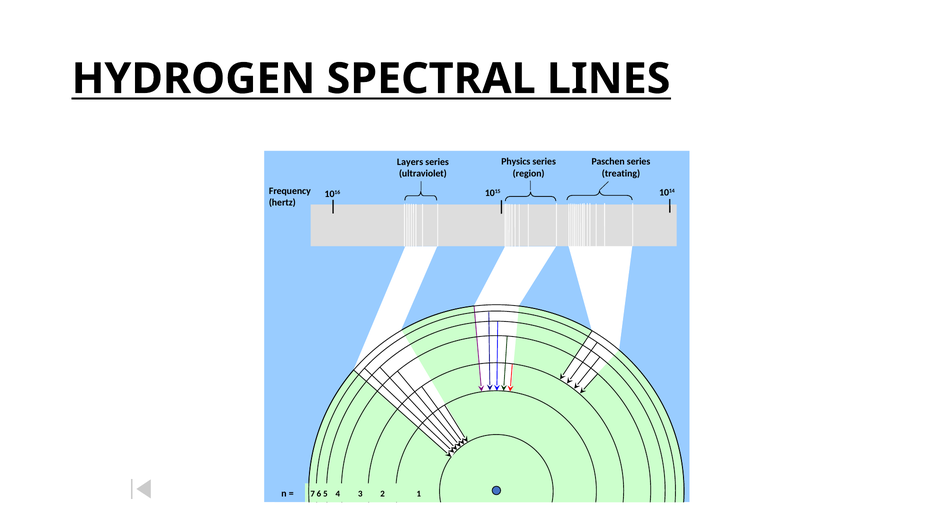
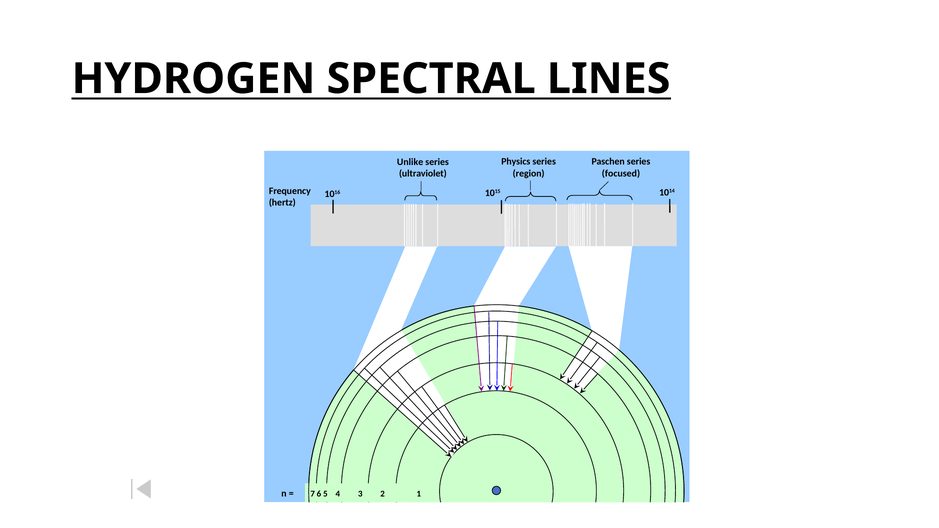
Layers: Layers -> Unlike
treating: treating -> focused
